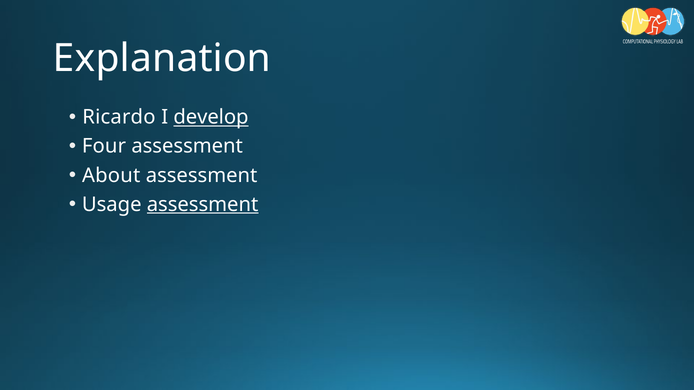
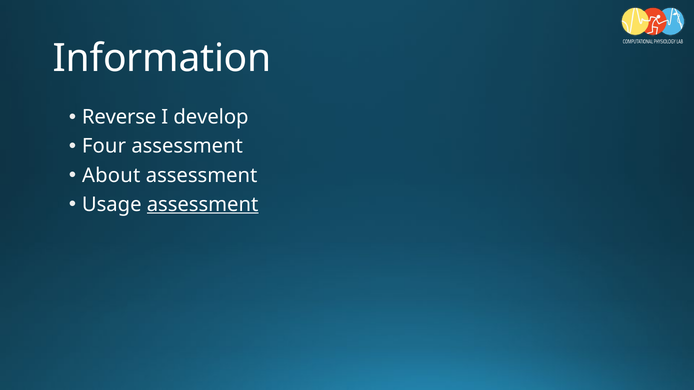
Explanation: Explanation -> Information
Ricardo: Ricardo -> Reverse
develop underline: present -> none
